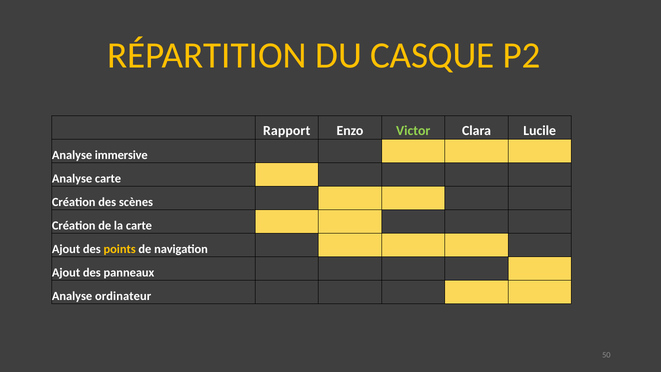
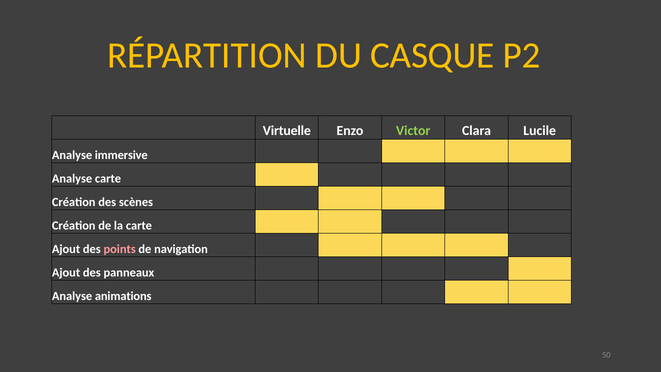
Rapport: Rapport -> Virtuelle
points colour: yellow -> pink
ordinateur: ordinateur -> animations
